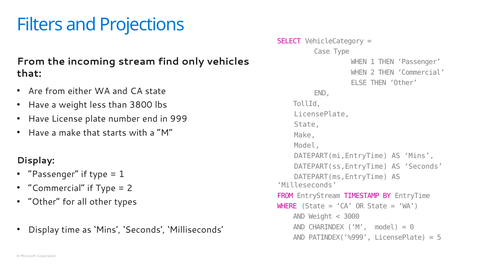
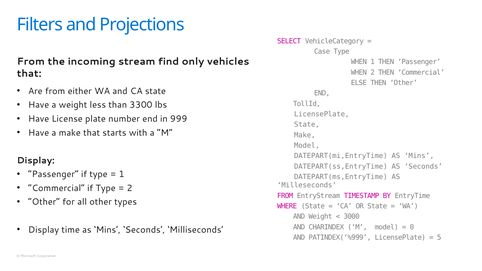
3800: 3800 -> 3300
